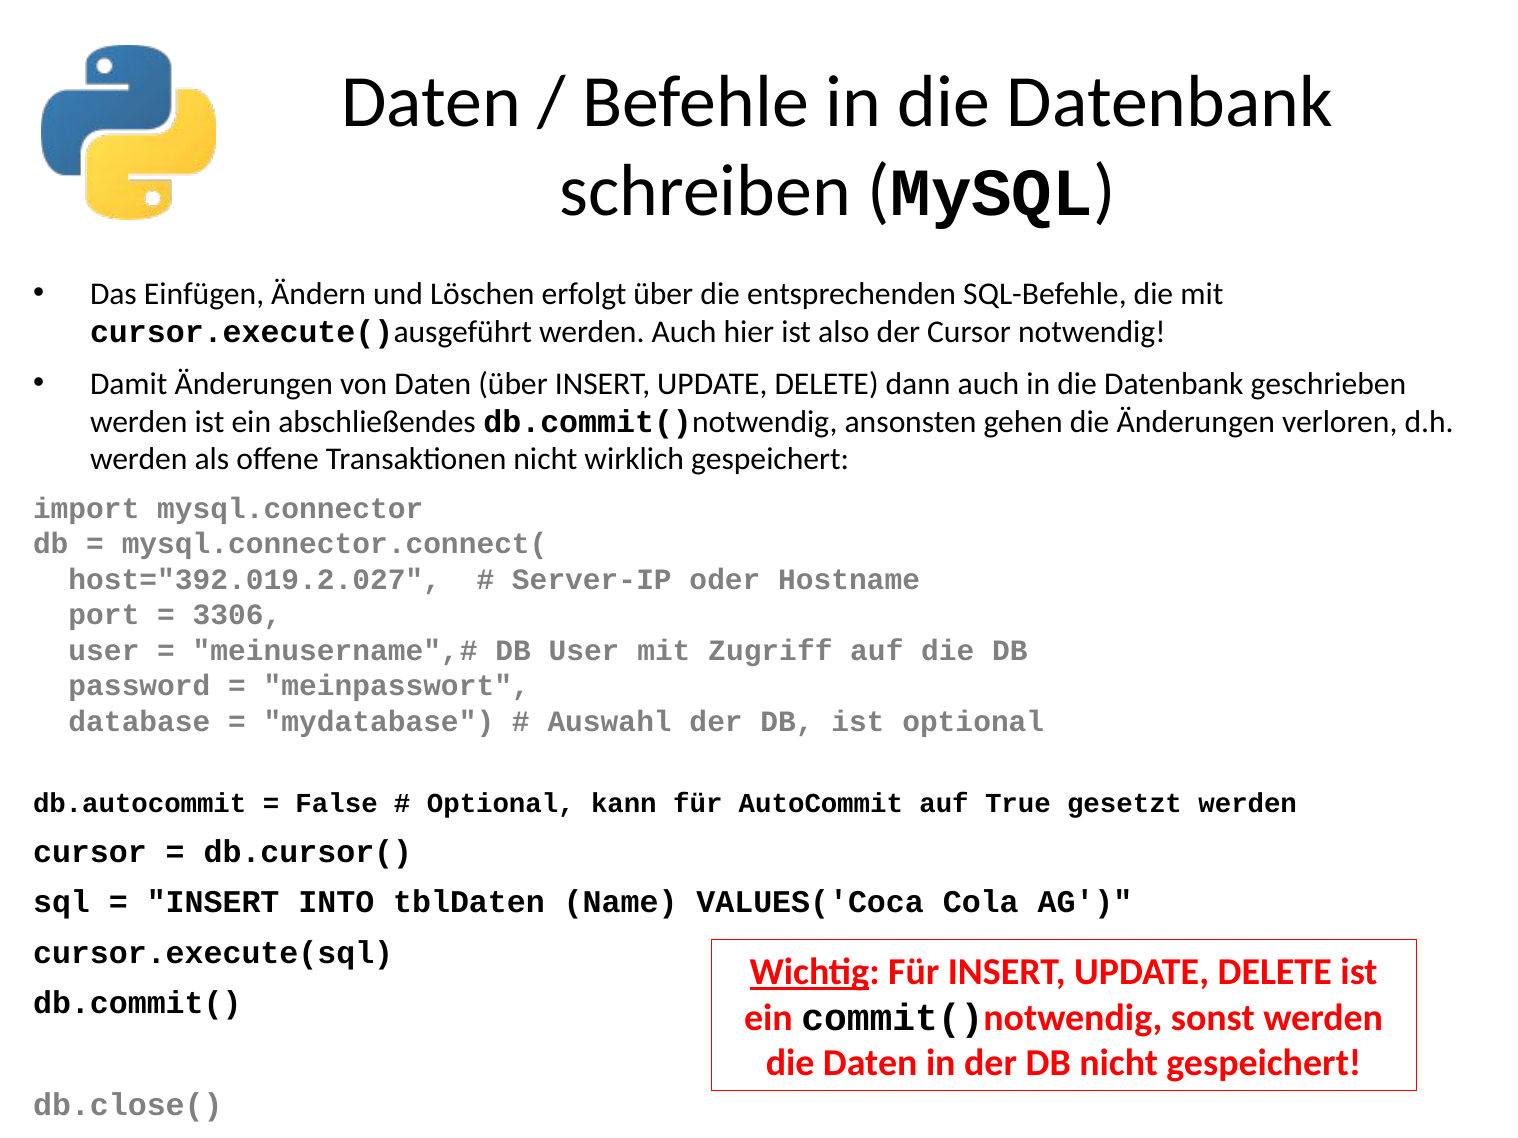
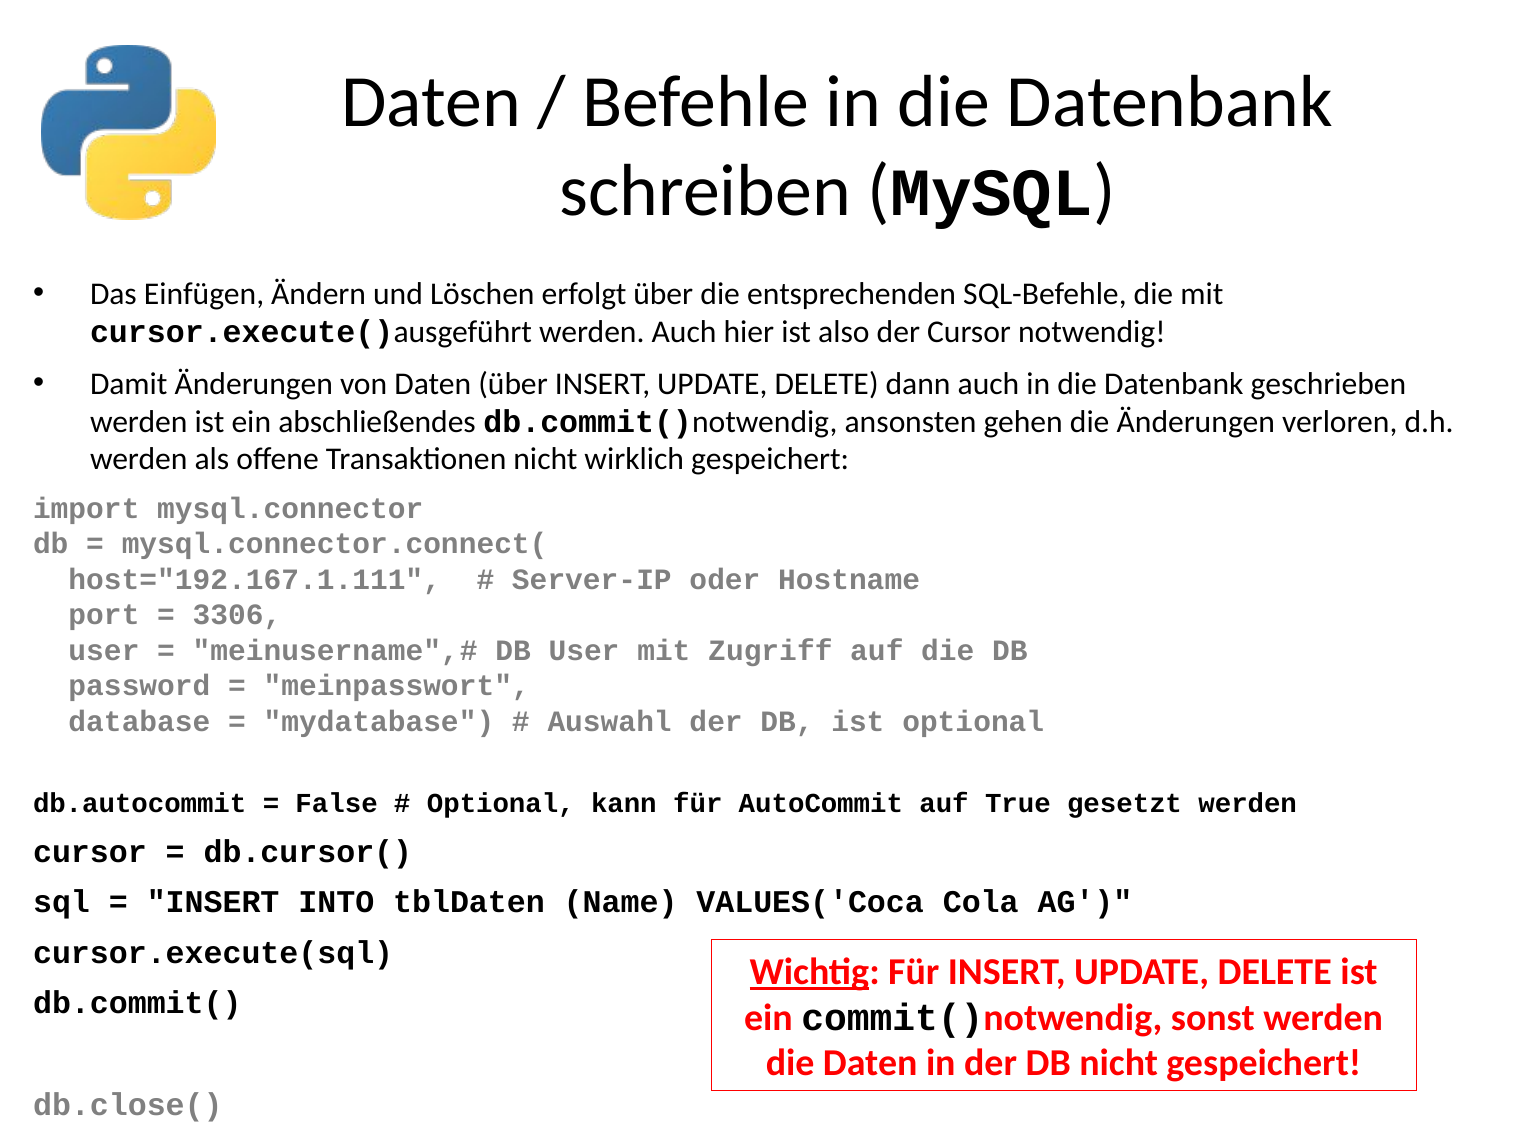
host="392.019.2.027: host="392.019.2.027 -> host="192.167.1.111
